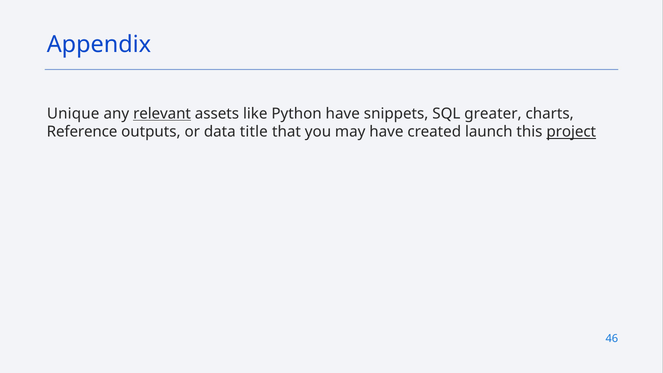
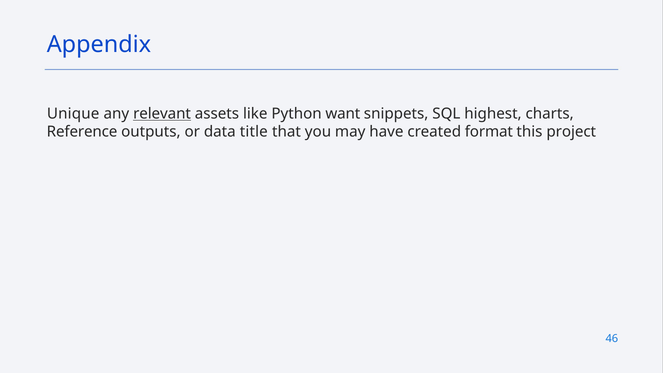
Python have: have -> want
greater: greater -> highest
launch: launch -> format
project underline: present -> none
